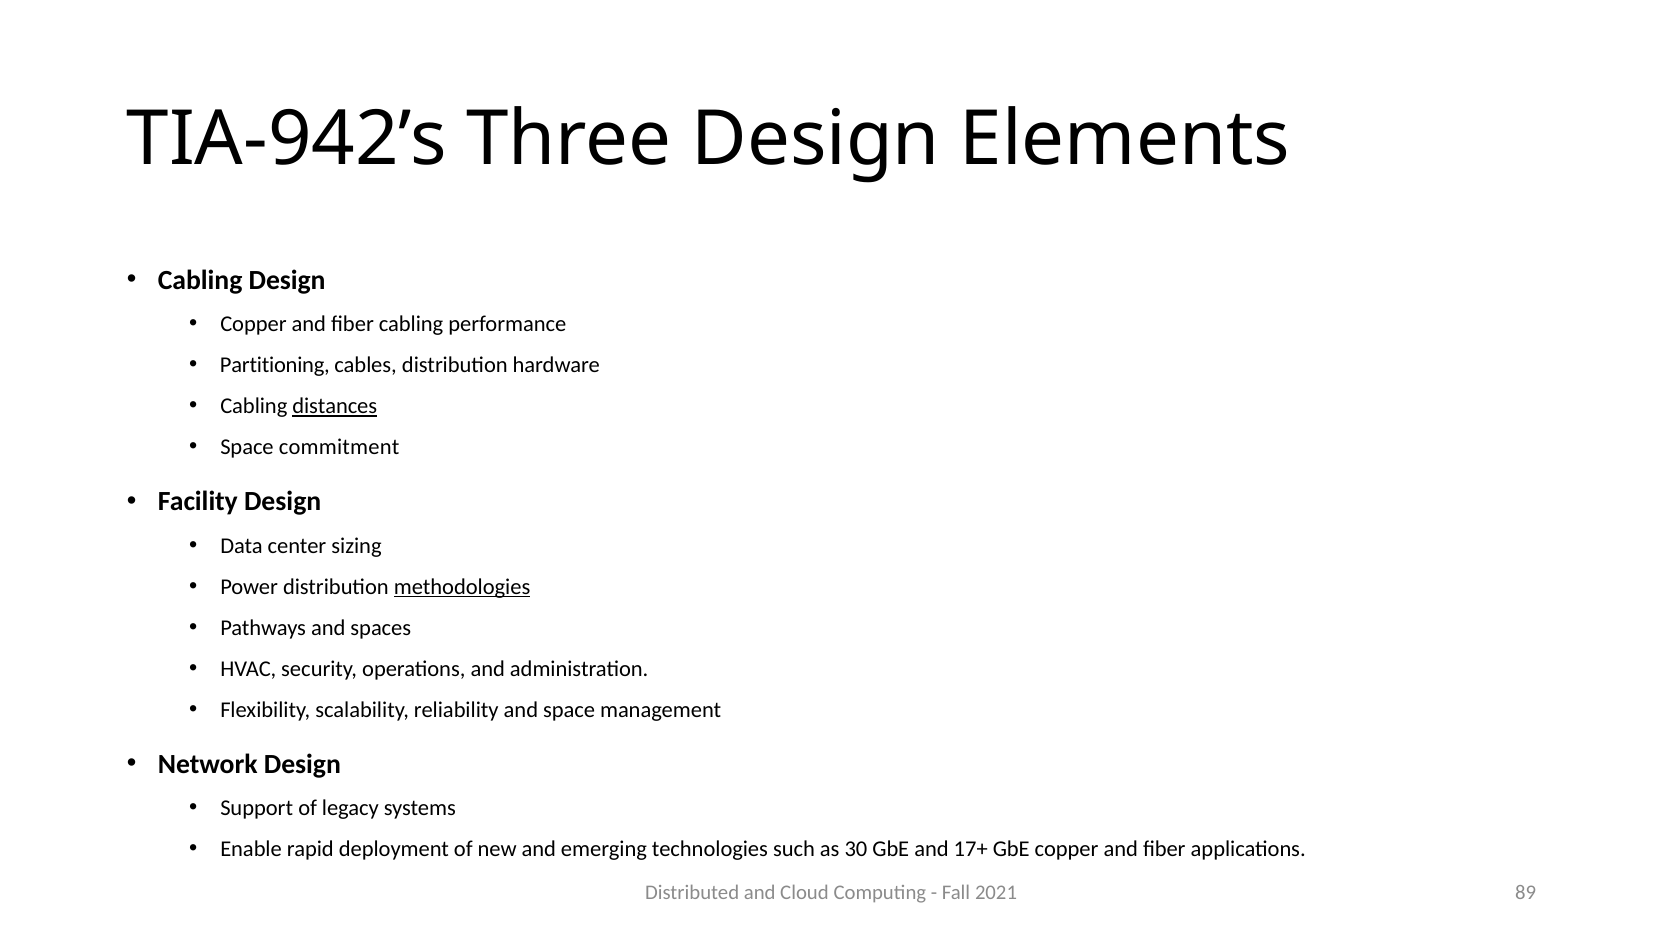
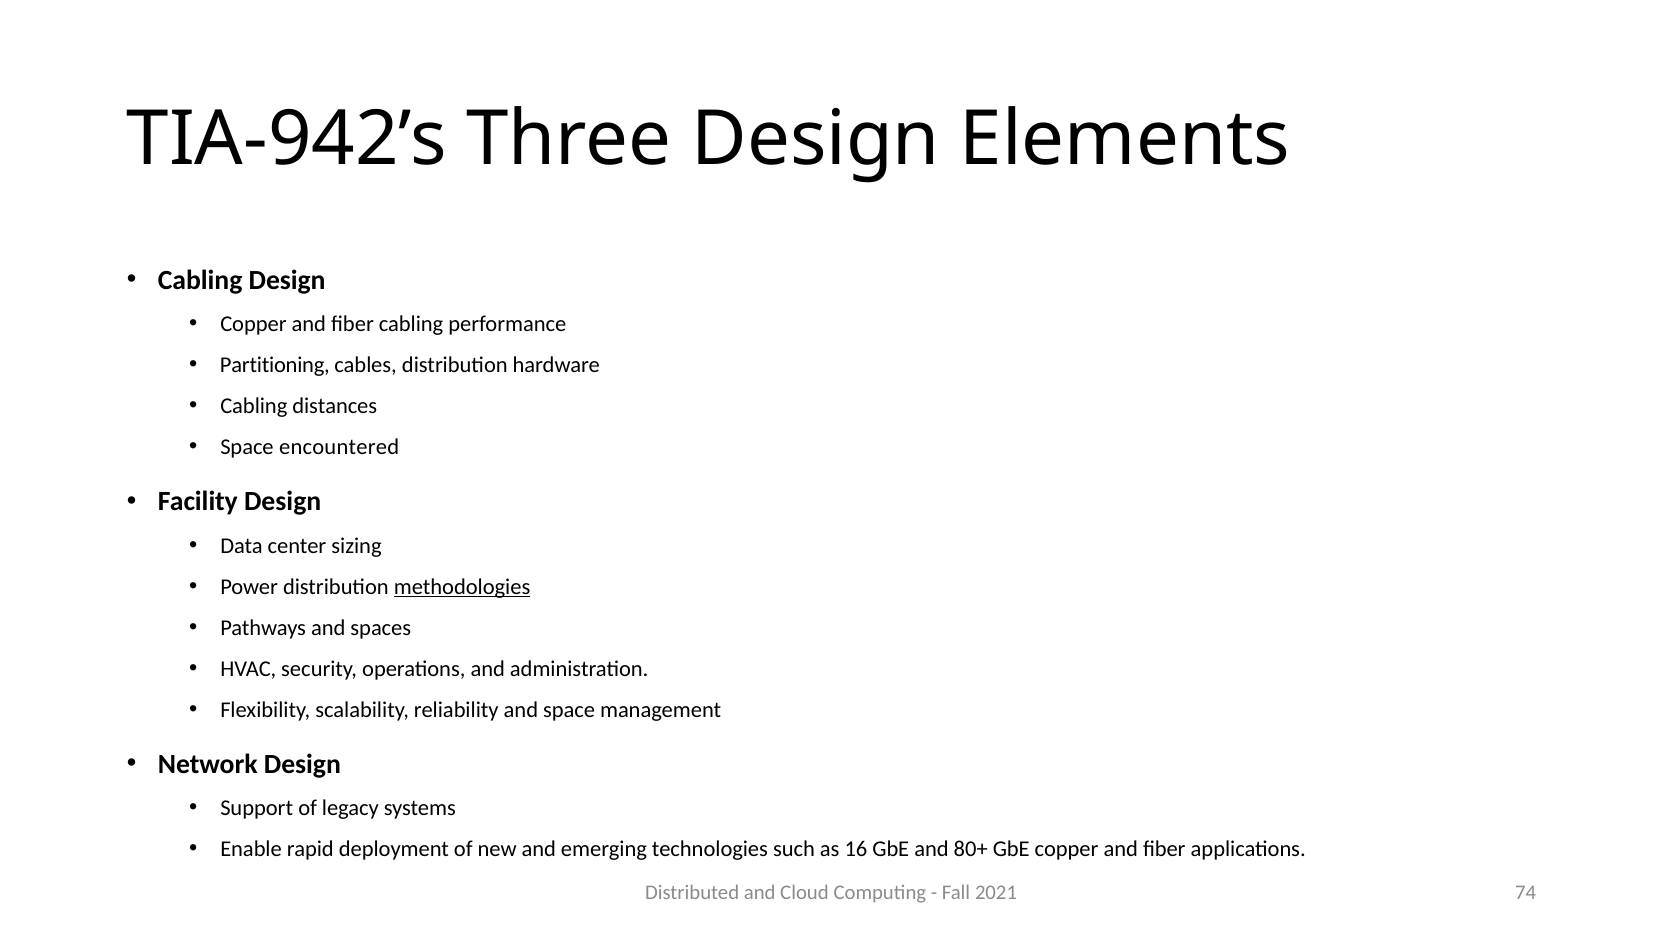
distances underline: present -> none
commitment: commitment -> encountered
30: 30 -> 16
17+: 17+ -> 80+
89: 89 -> 74
